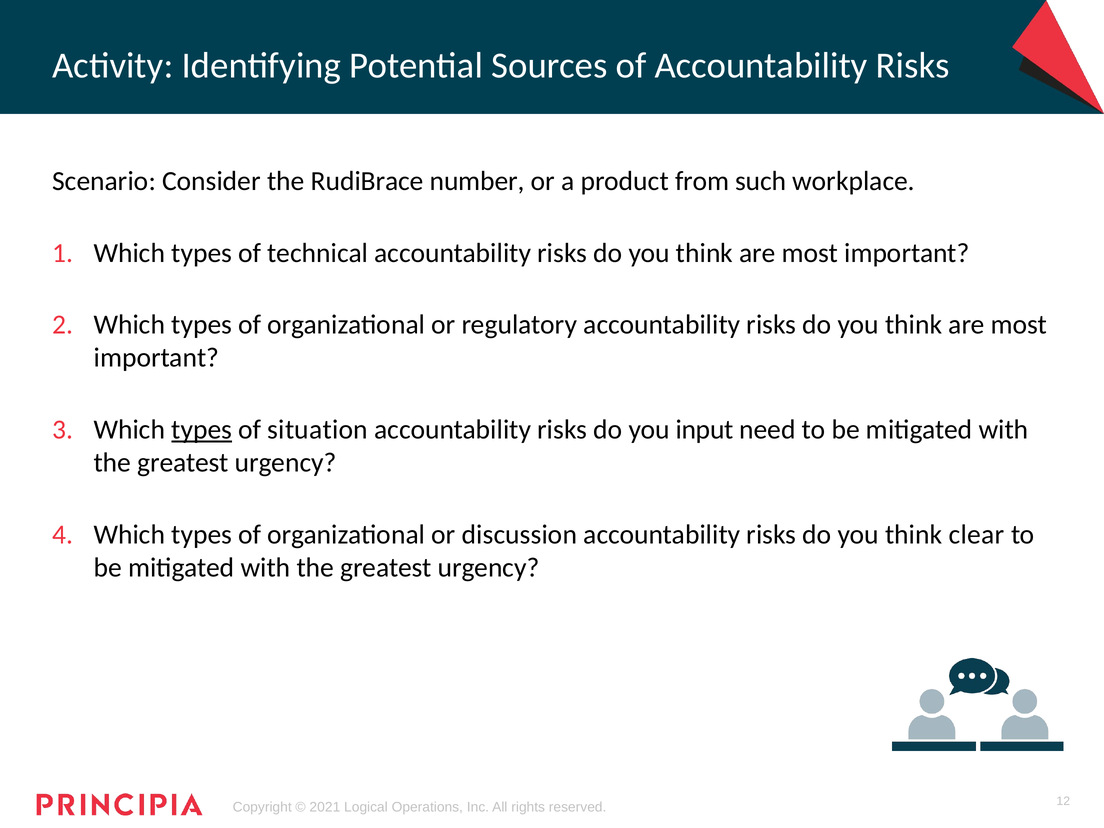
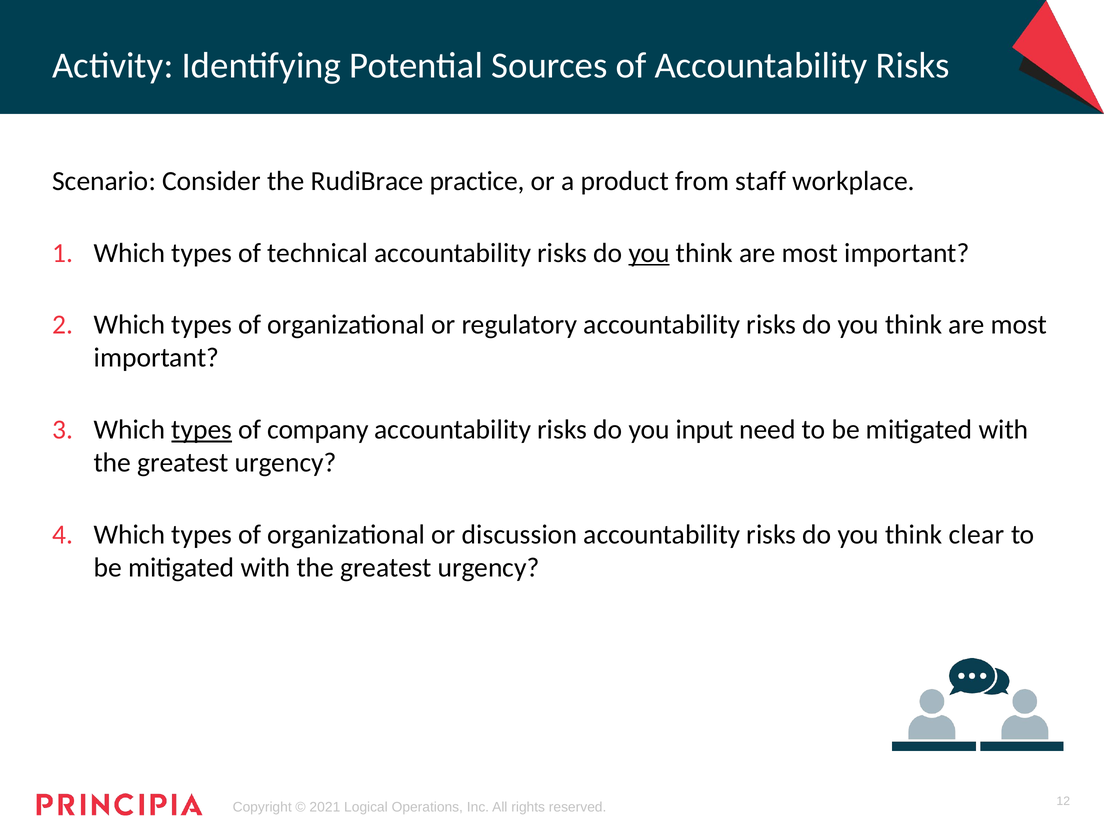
number: number -> practice
such: such -> staff
you at (649, 253) underline: none -> present
situation: situation -> company
